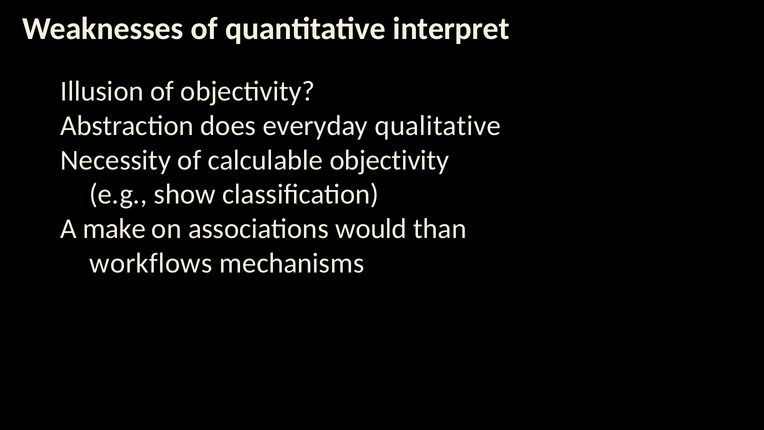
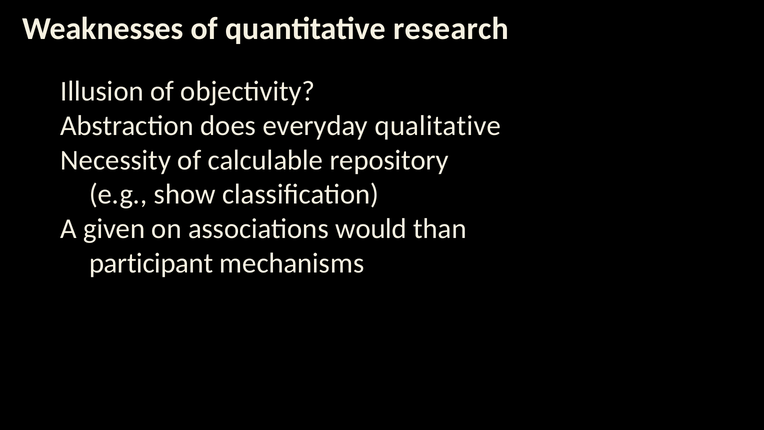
interpret: interpret -> research
calculable objectivity: objectivity -> repository
make: make -> given
workflows: workflows -> participant
